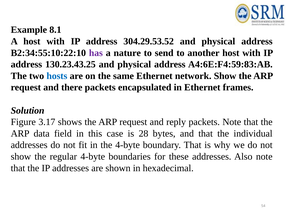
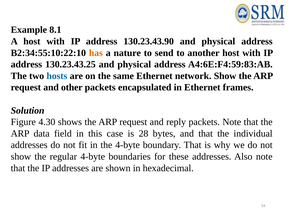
304.29.53.52: 304.29.53.52 -> 130.23.43.90
has colour: purple -> orange
there: there -> other
3.17: 3.17 -> 4.30
